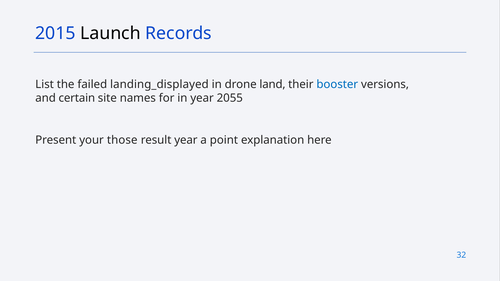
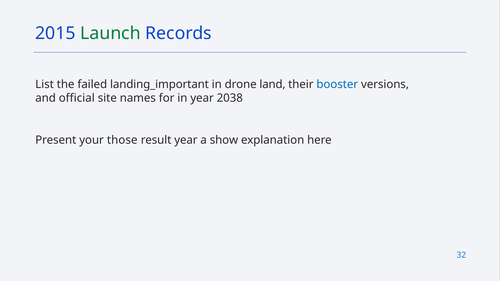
Launch colour: black -> green
landing_displayed: landing_displayed -> landing_important
certain: certain -> official
2055: 2055 -> 2038
point: point -> show
